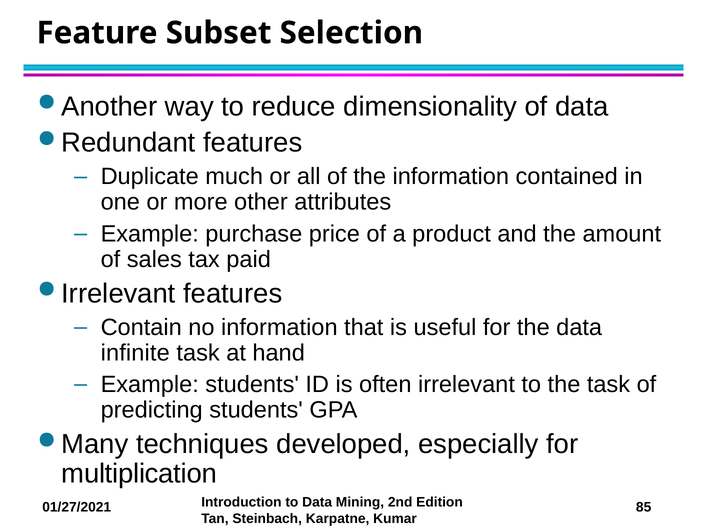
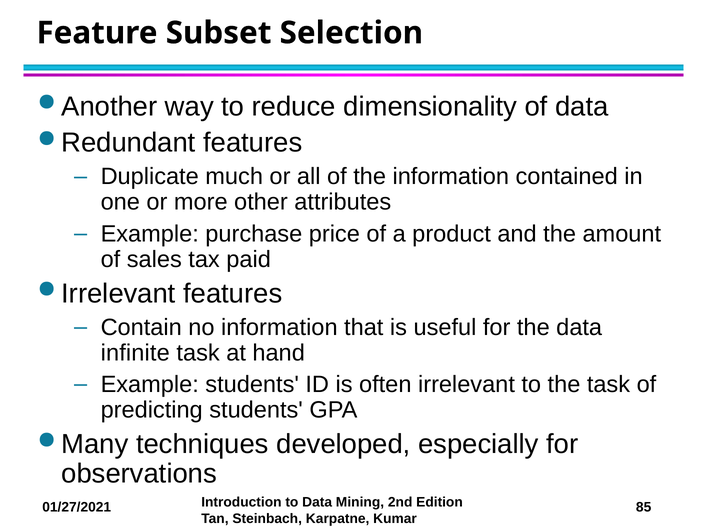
multiplication: multiplication -> observations
